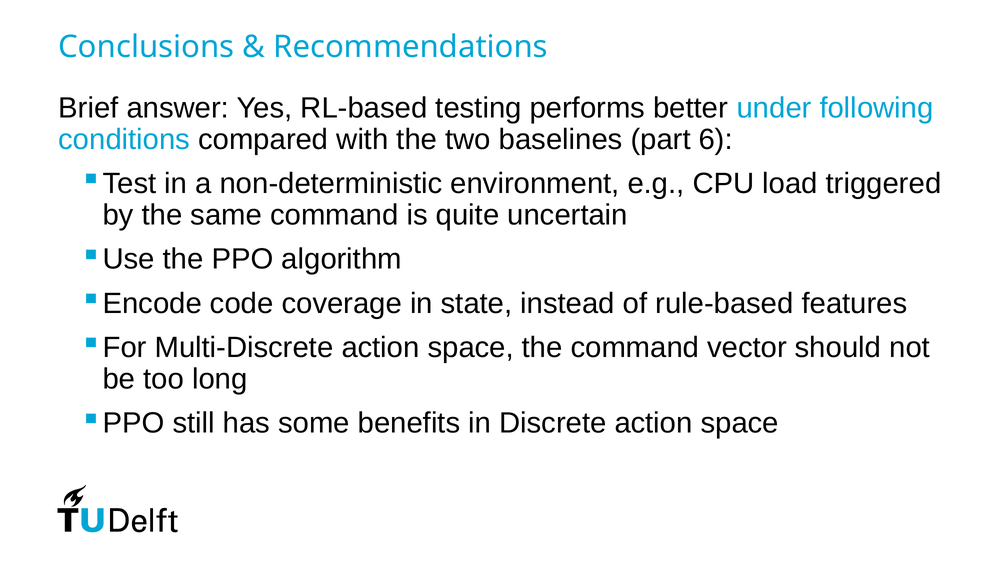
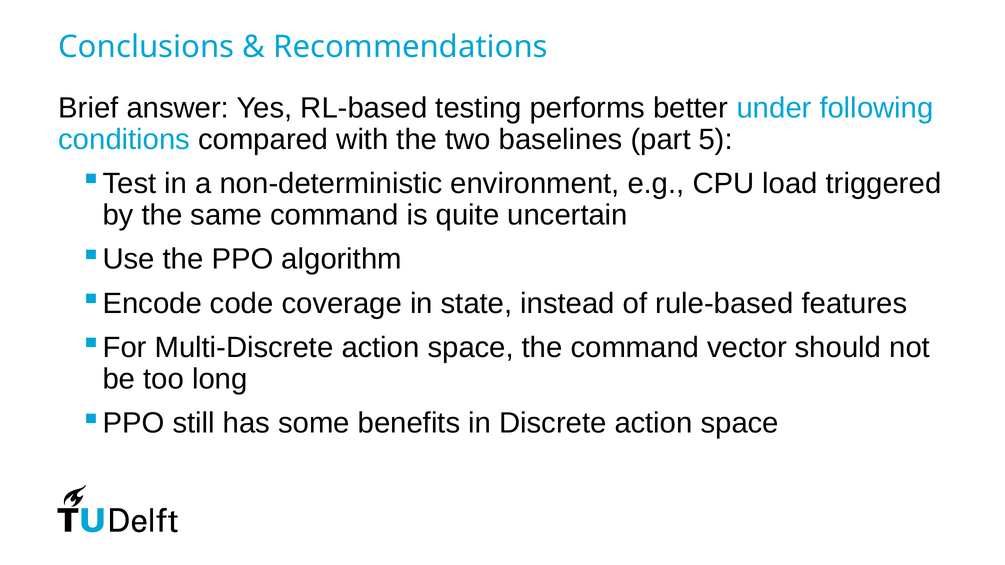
6: 6 -> 5
